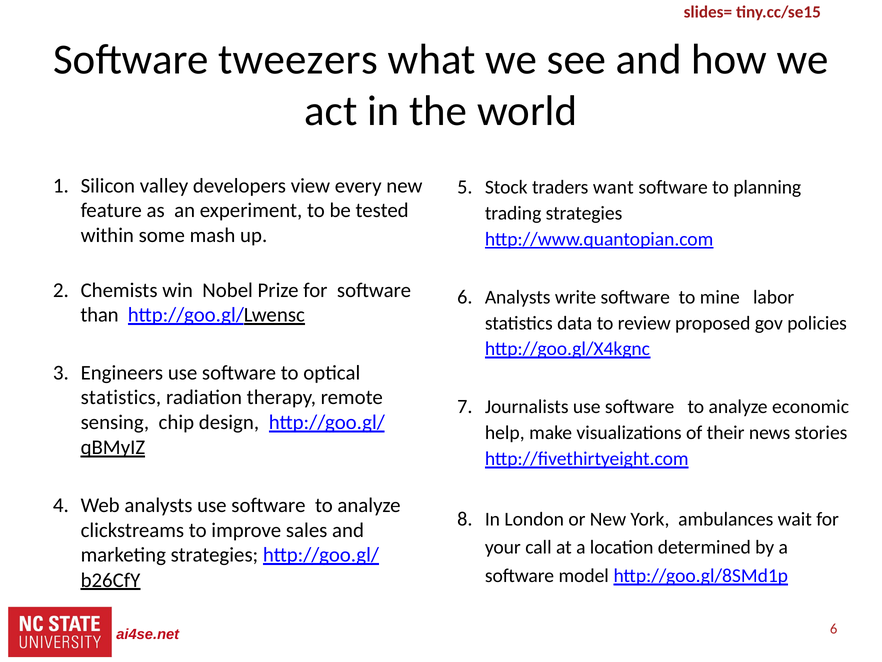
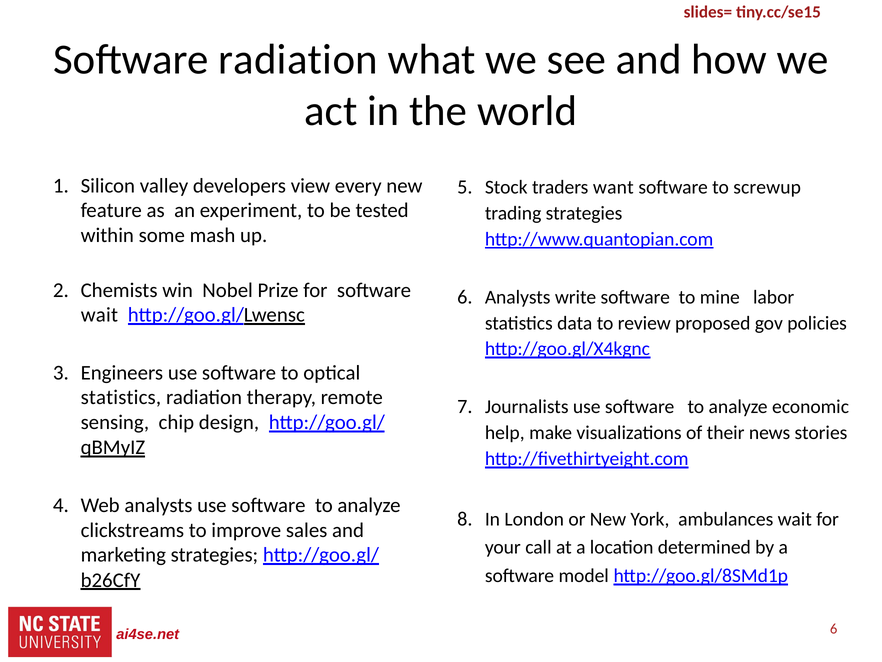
Software tweezers: tweezers -> radiation
planning: planning -> screwup
than at (100, 315): than -> wait
